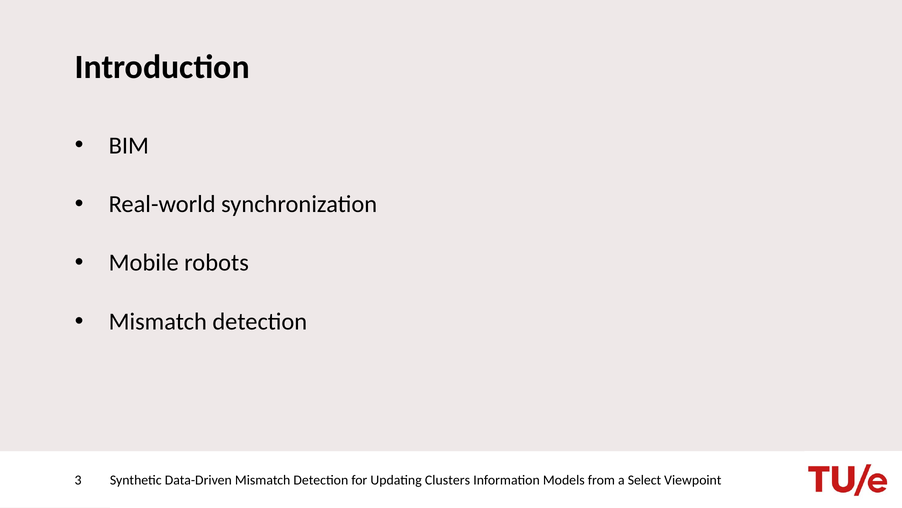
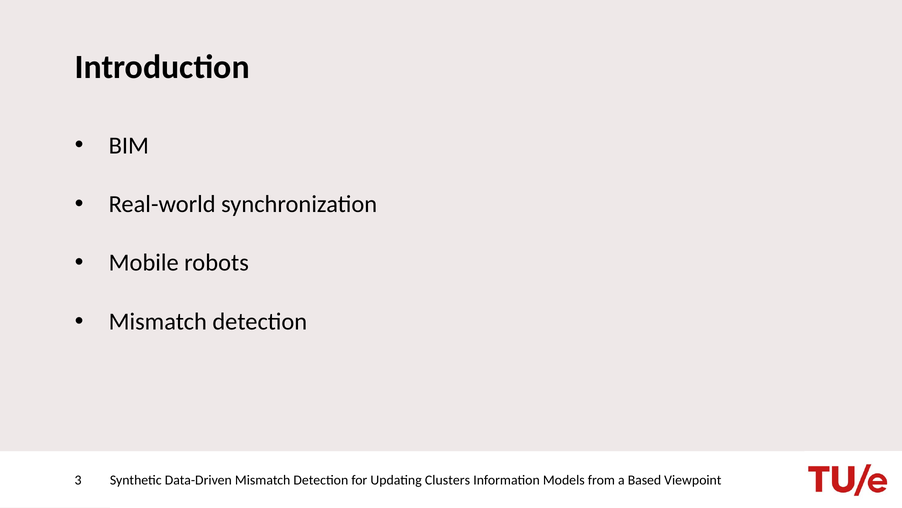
Select: Select -> Based
